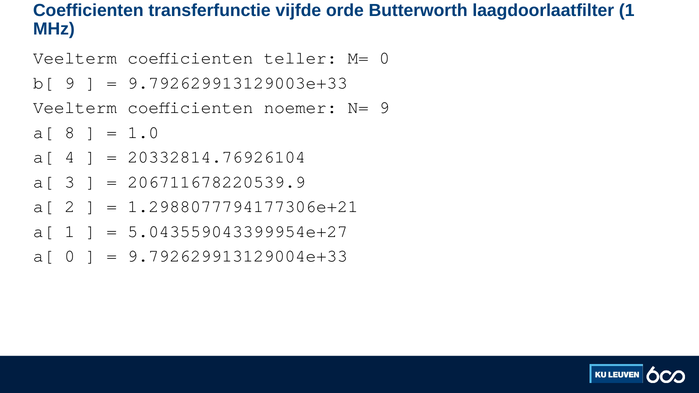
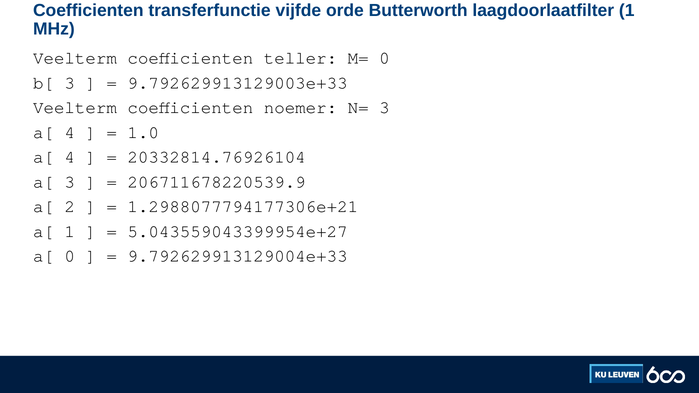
b[ 9: 9 -> 3
N= 9: 9 -> 3
8 at (70, 132): 8 -> 4
